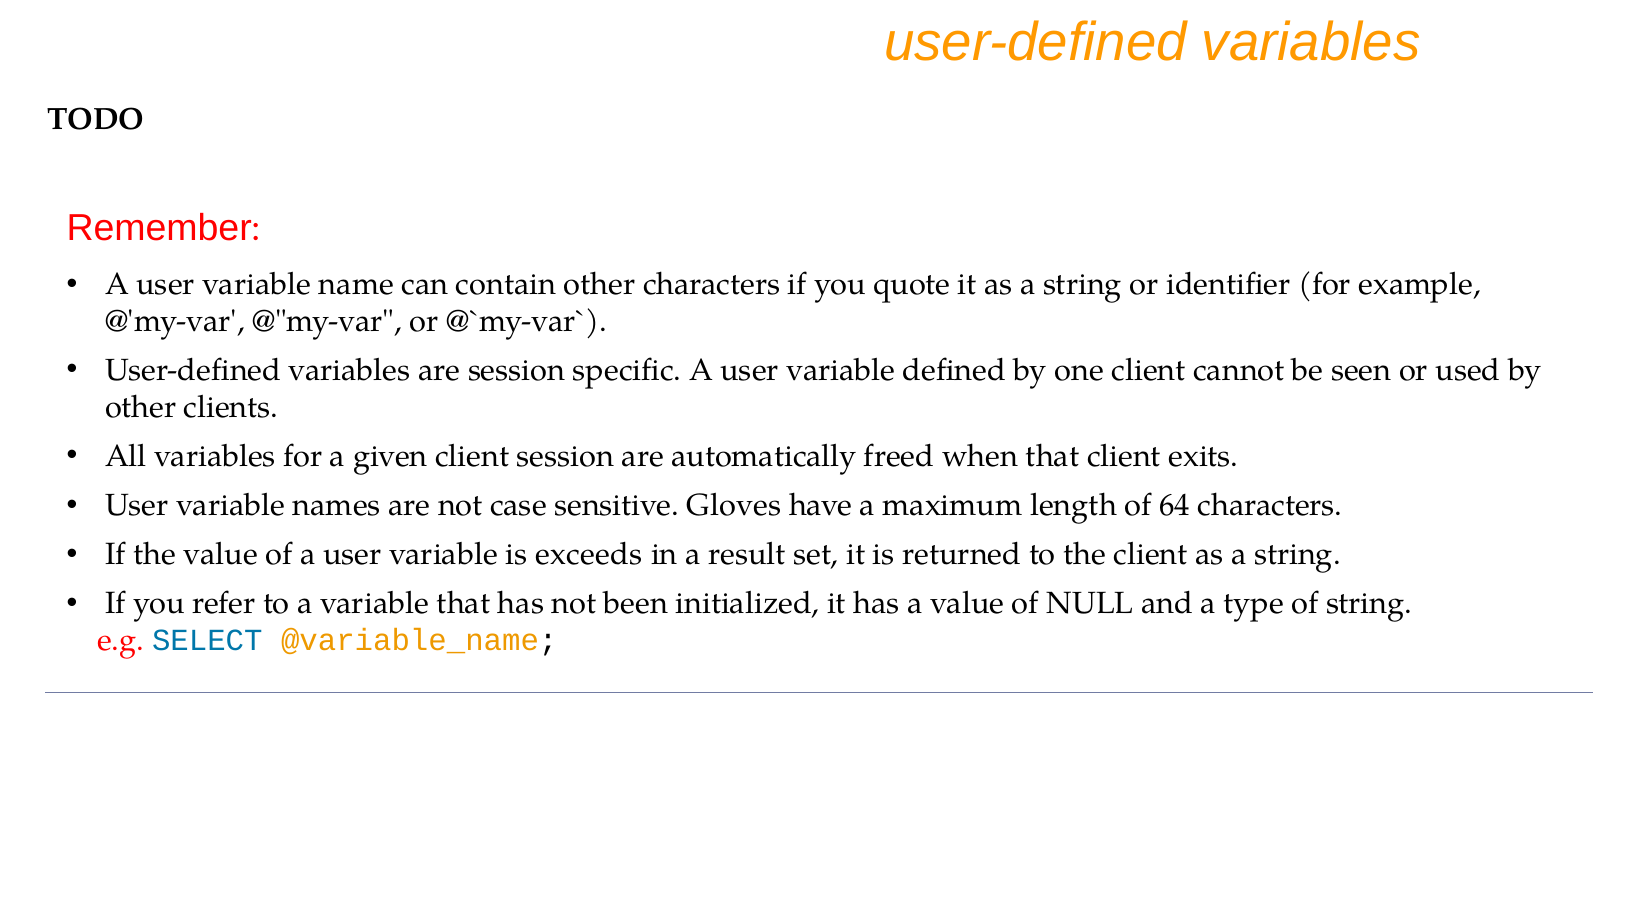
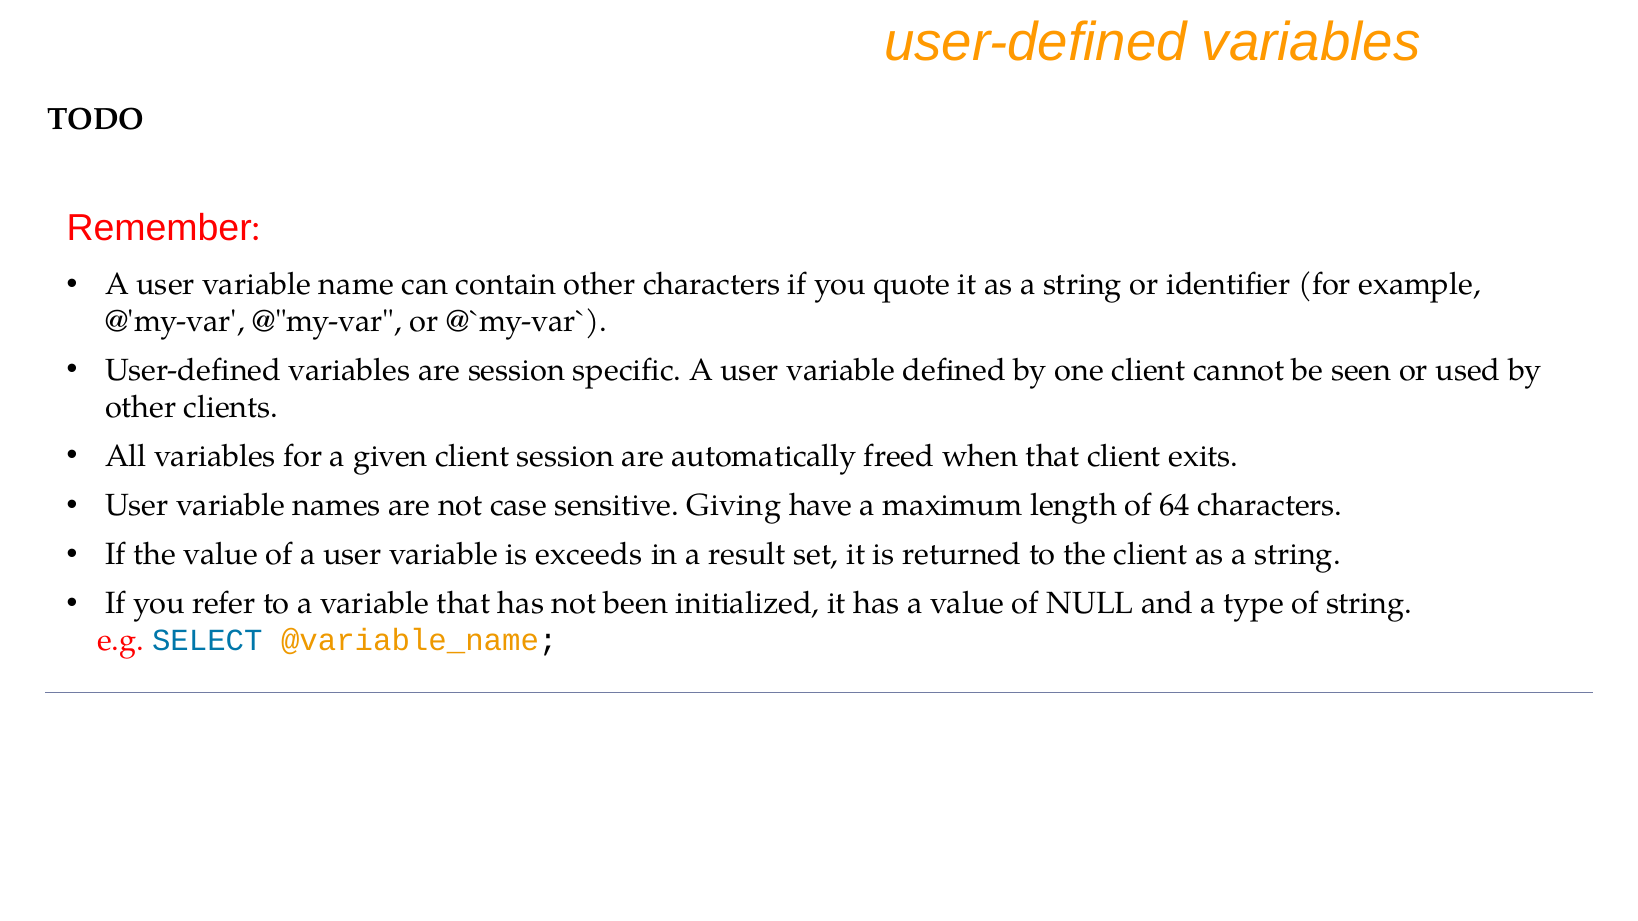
Gloves: Gloves -> Giving
